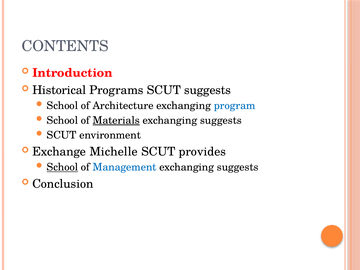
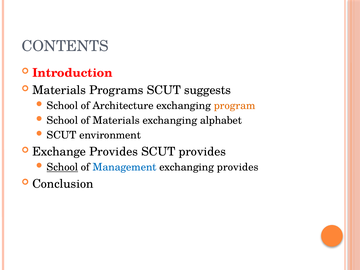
Historical at (59, 90): Historical -> Materials
program colour: blue -> orange
Materials at (116, 120) underline: present -> none
suggests at (221, 120): suggests -> alphabet
Exchange Michelle: Michelle -> Provides
suggests at (238, 167): suggests -> provides
